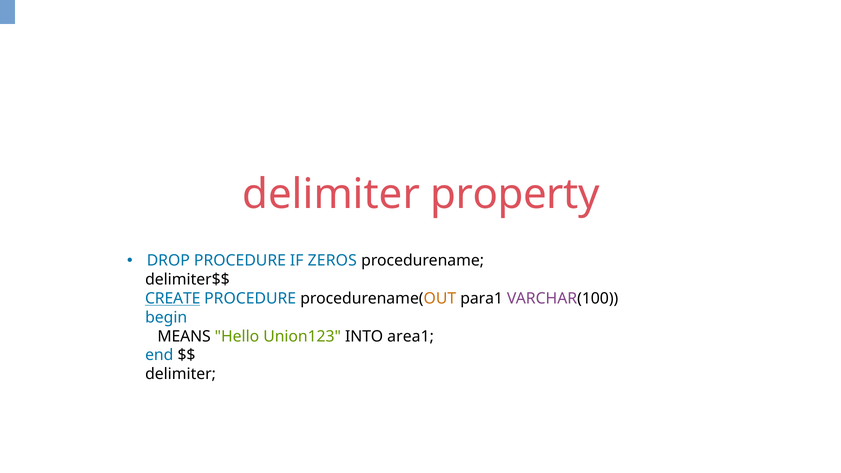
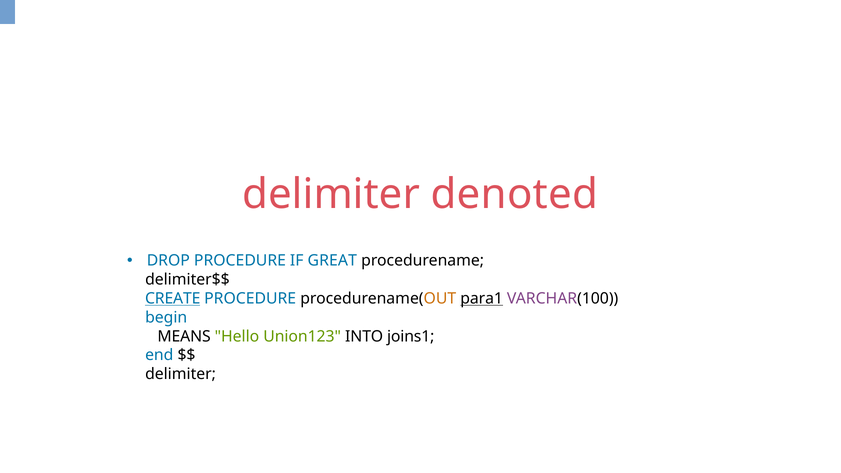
property: property -> denoted
ZEROS: ZEROS -> GREAT
para1 underline: none -> present
area1: area1 -> joins1
